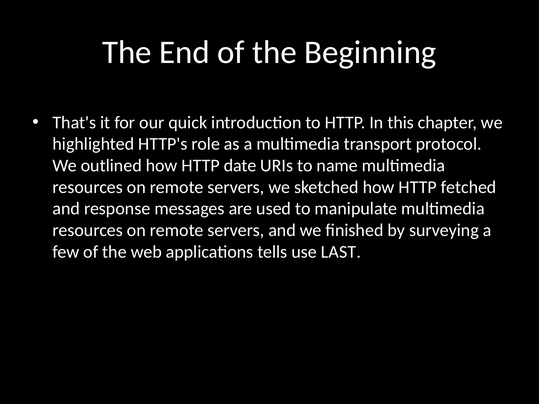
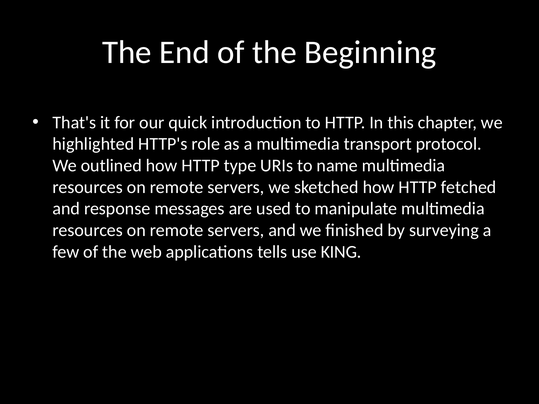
date: date -> type
LAST: LAST -> KING
